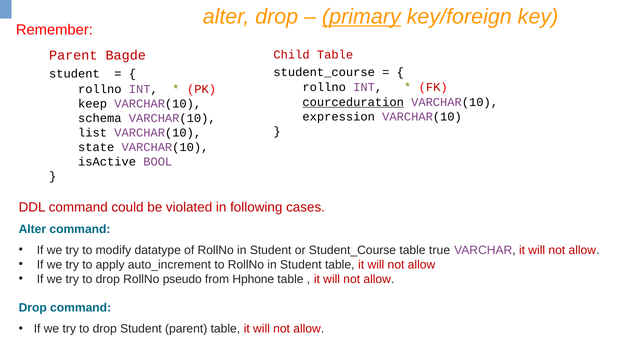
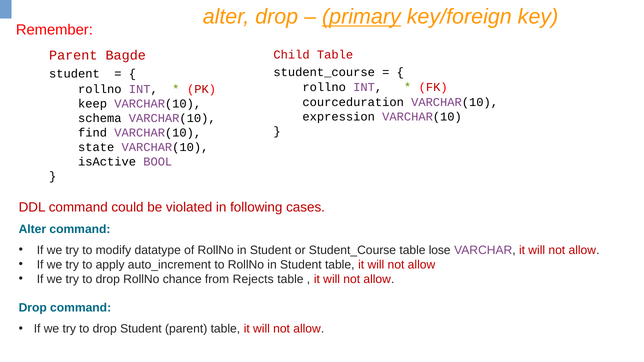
courceduration underline: present -> none
list: list -> find
true: true -> lose
pseudo: pseudo -> chance
Hphone: Hphone -> Rejects
